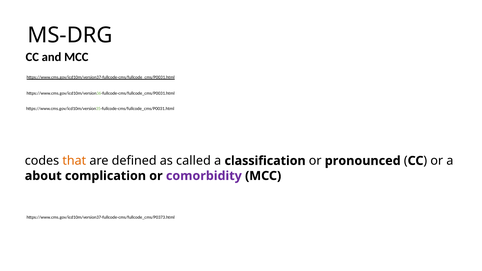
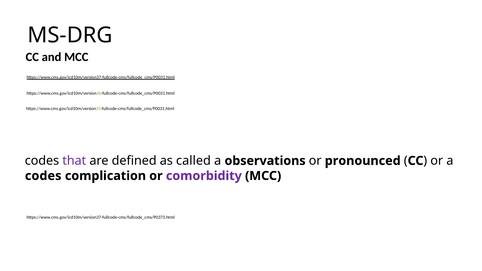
that colour: orange -> purple
classification: classification -> observations
about at (43, 176): about -> codes
